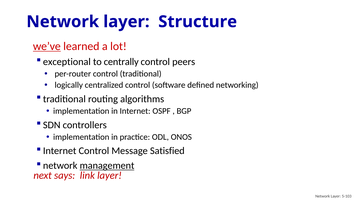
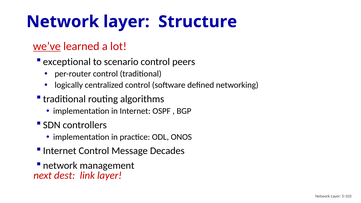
centrally: centrally -> scenario
Satisfied: Satisfied -> Decades
management underline: present -> none
says: says -> dest
